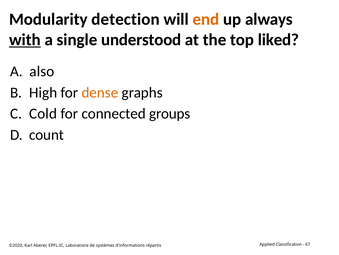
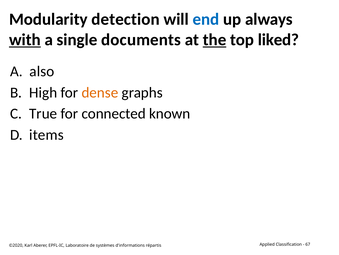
end colour: orange -> blue
understood: understood -> documents
the underline: none -> present
Cold: Cold -> True
groups: groups -> known
count: count -> items
